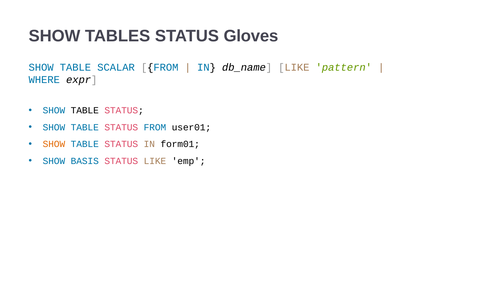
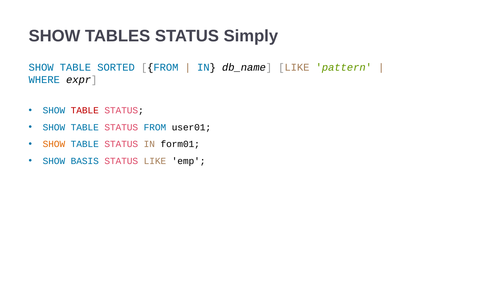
Gloves: Gloves -> Simply
SCALAR: SCALAR -> SORTED
TABLE at (85, 110) colour: black -> red
